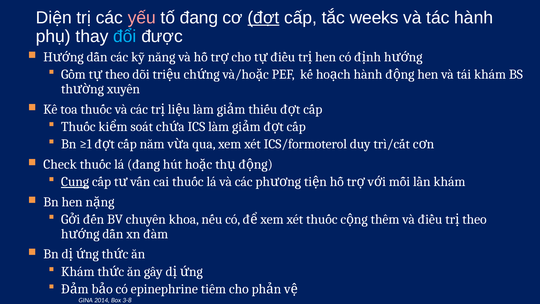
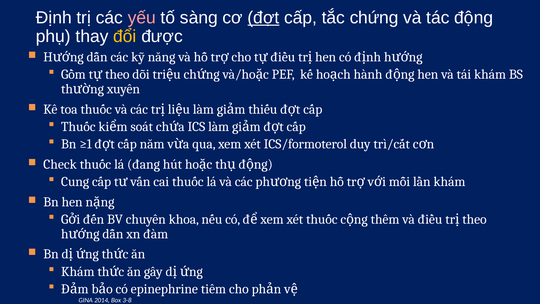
Diện: Diện -> Định
tố đang: đang -> sàng
weeks: weeks -> chứng
tác hành: hành -> động
đổi colour: light blue -> yellow
Cung underline: present -> none
